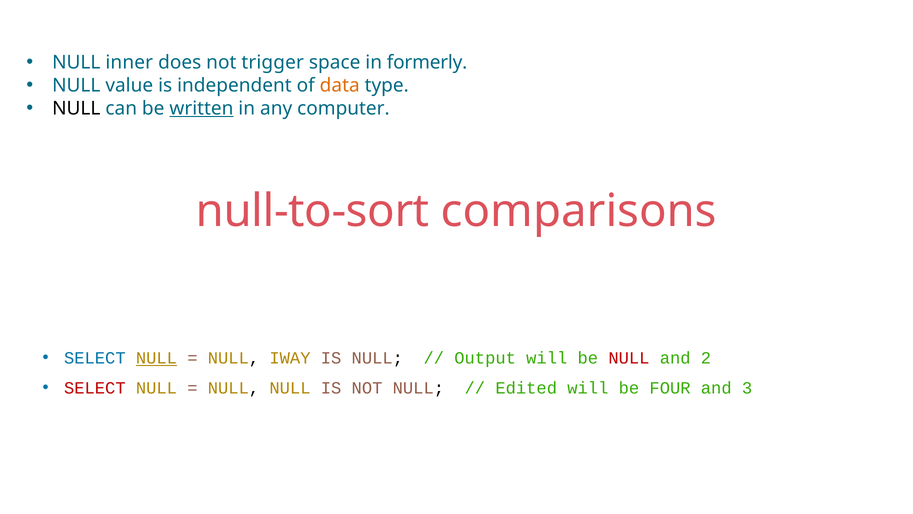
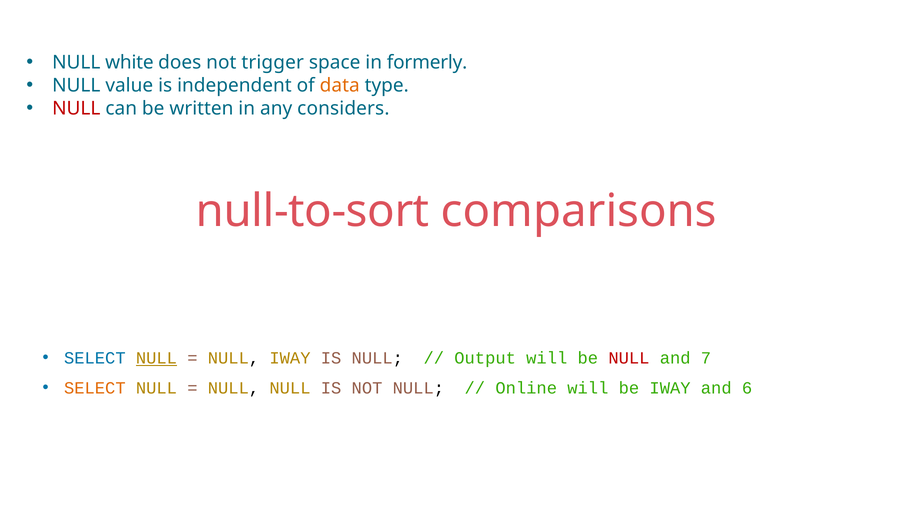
inner: inner -> white
NULL at (76, 108) colour: black -> red
written underline: present -> none
computer: computer -> considers
2: 2 -> 7
SELECT at (95, 388) colour: red -> orange
Edited: Edited -> Online
be FOUR: FOUR -> IWAY
3: 3 -> 6
